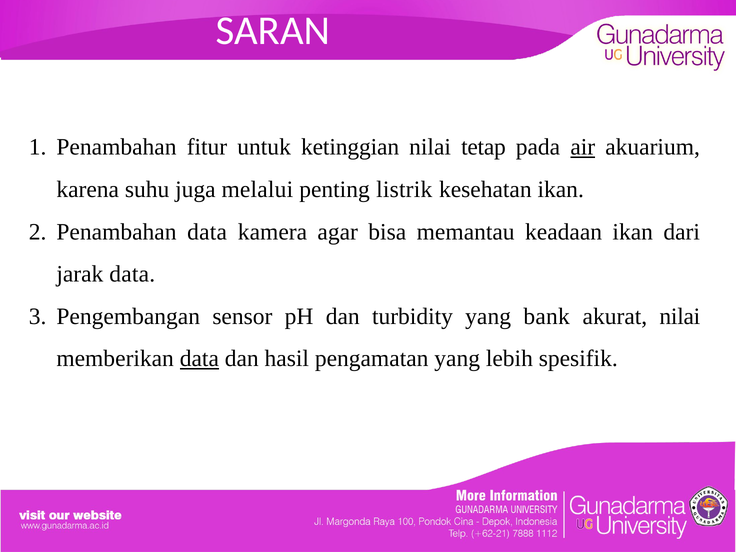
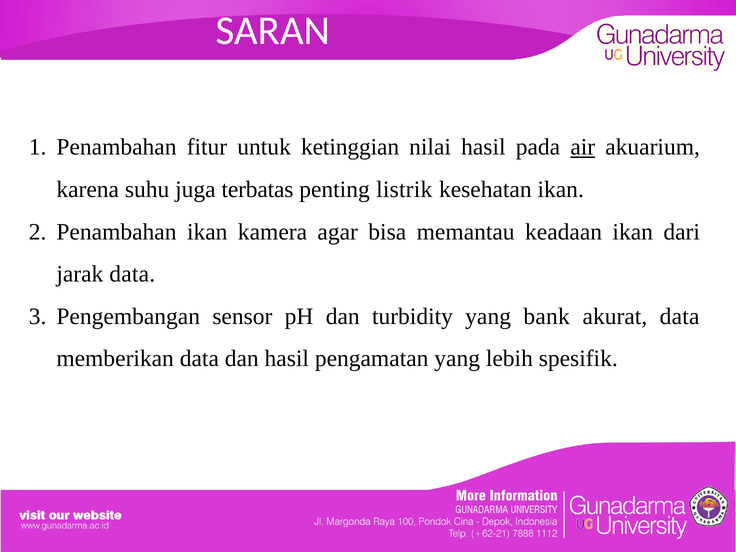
nilai tetap: tetap -> hasil
melalui: melalui -> terbatas
Penambahan data: data -> ikan
akurat nilai: nilai -> data
data at (199, 359) underline: present -> none
